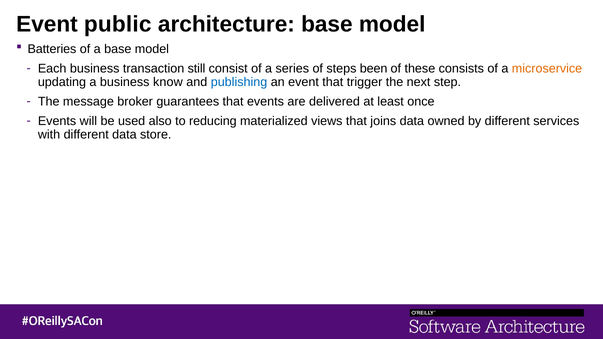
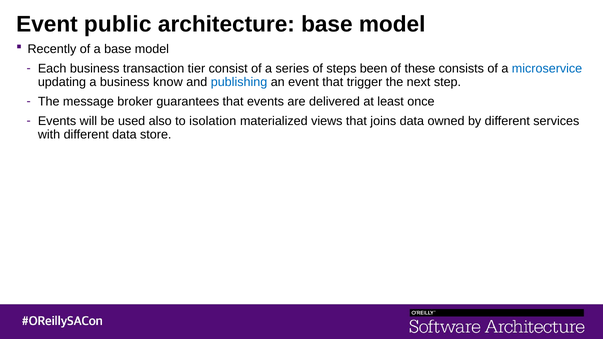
Batteries: Batteries -> Recently
still: still -> tier
microservice colour: orange -> blue
reducing: reducing -> isolation
